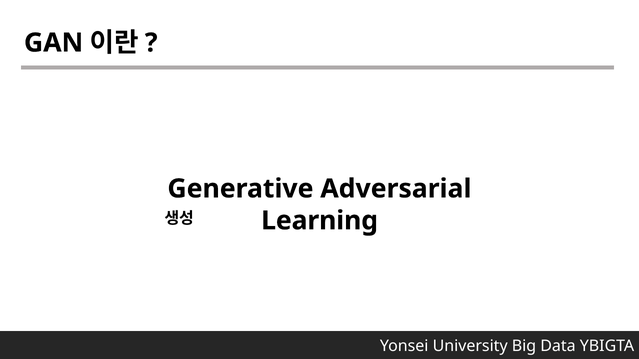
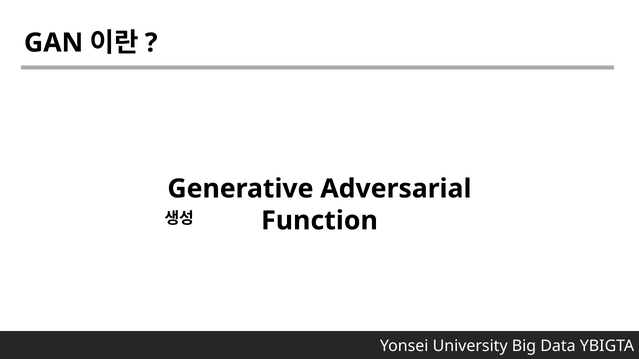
Learning: Learning -> Function
